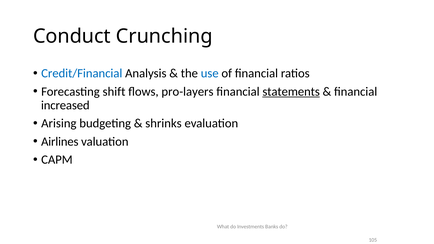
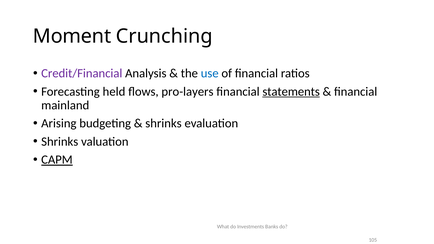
Conduct: Conduct -> Moment
Credit/Financial colour: blue -> purple
shift: shift -> held
increased: increased -> mainland
Airlines at (60, 142): Airlines -> Shrinks
CAPM underline: none -> present
